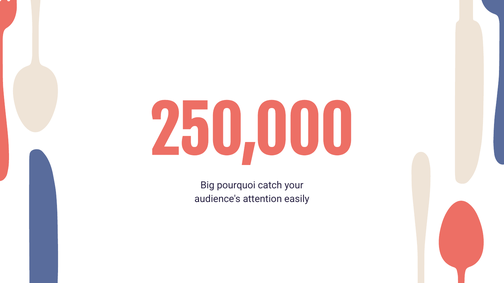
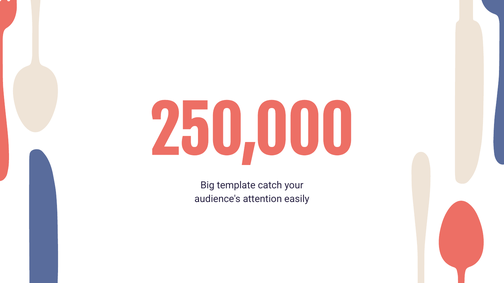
pourquoi: pourquoi -> template
